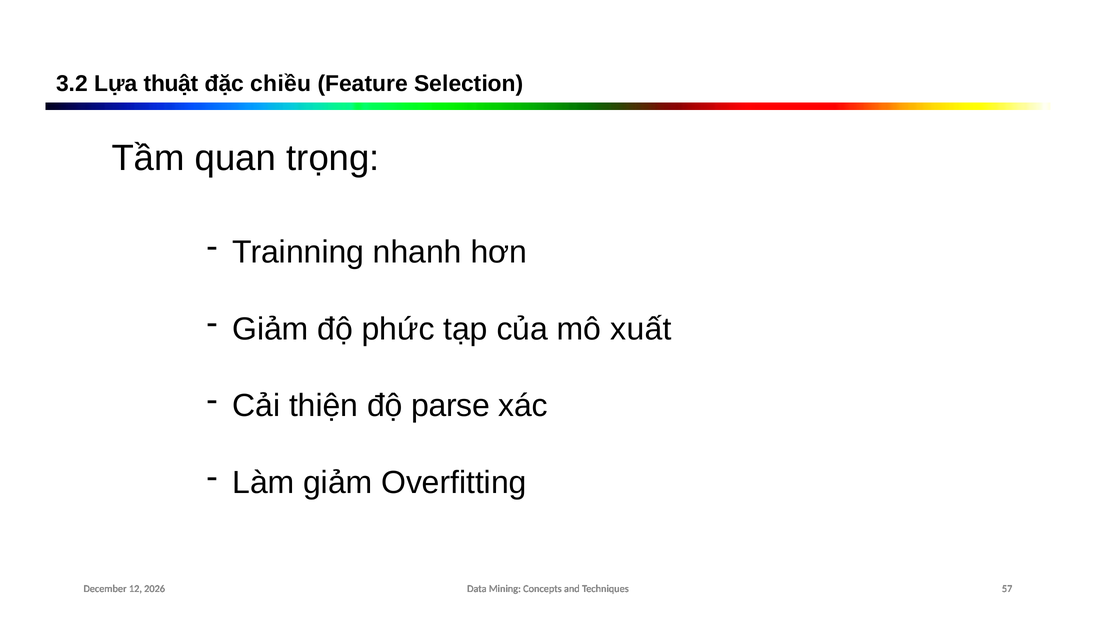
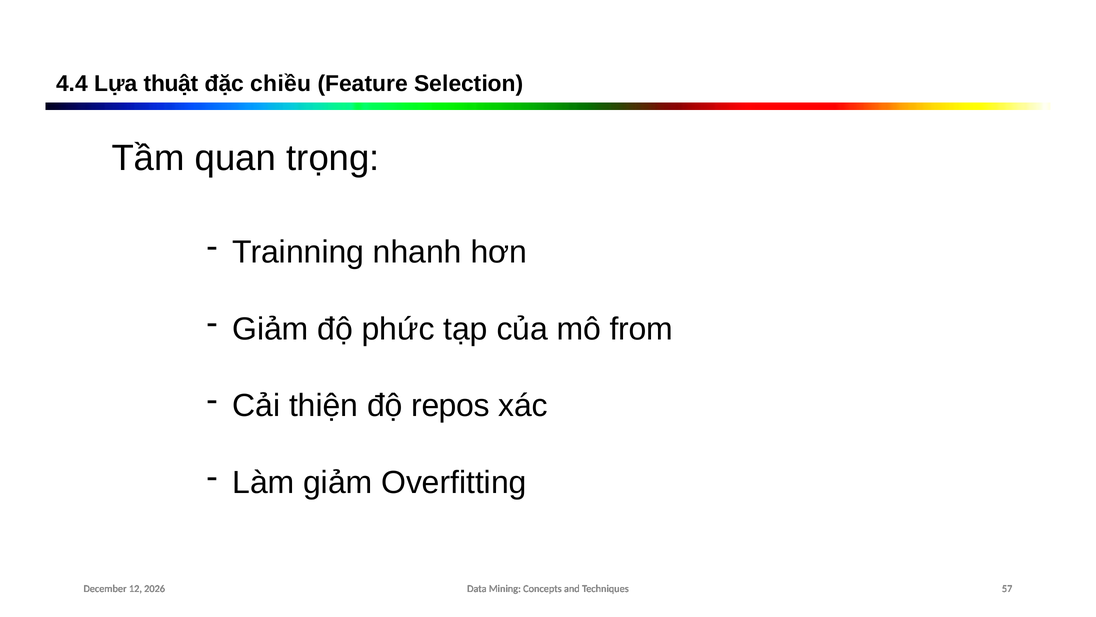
3.2: 3.2 -> 4.4
xuất: xuất -> from
parse: parse -> repos
